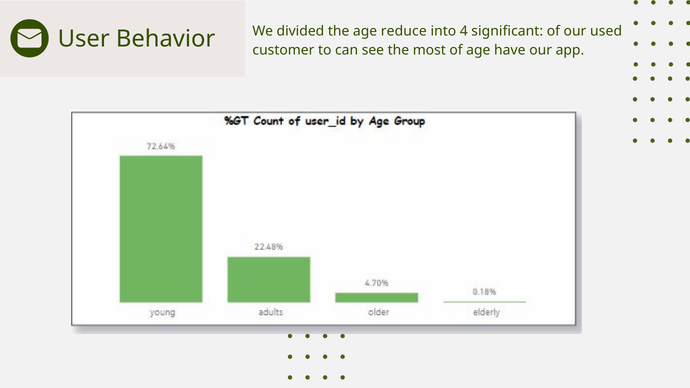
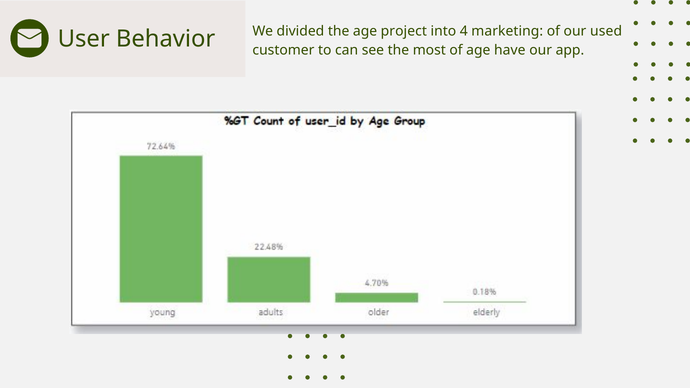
reduce: reduce -> project
significant: significant -> marketing
